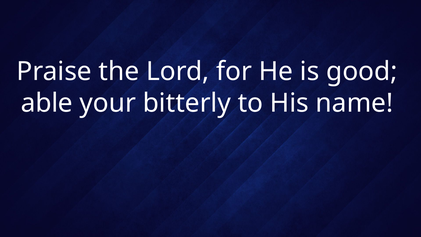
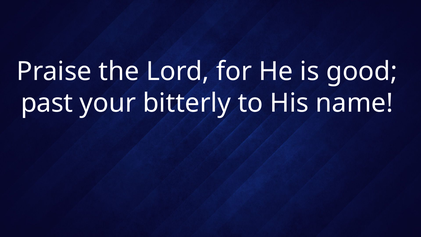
able: able -> past
